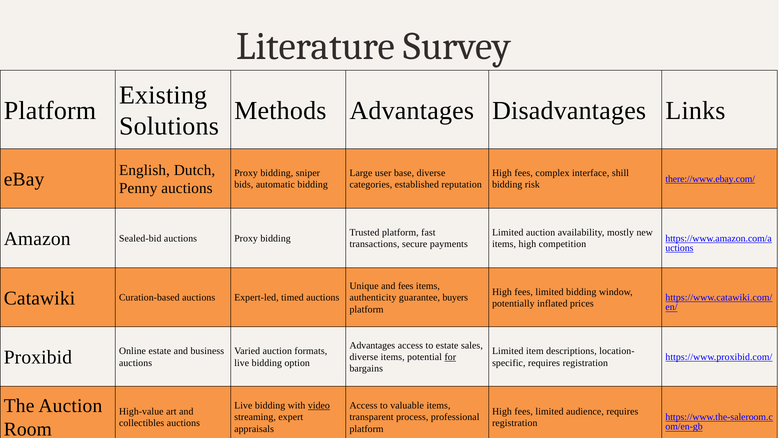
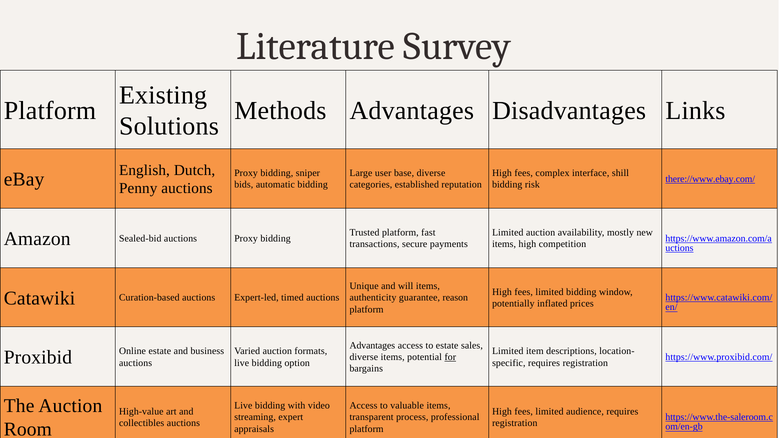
and fees: fees -> will
buyers: buyers -> reason
video underline: present -> none
